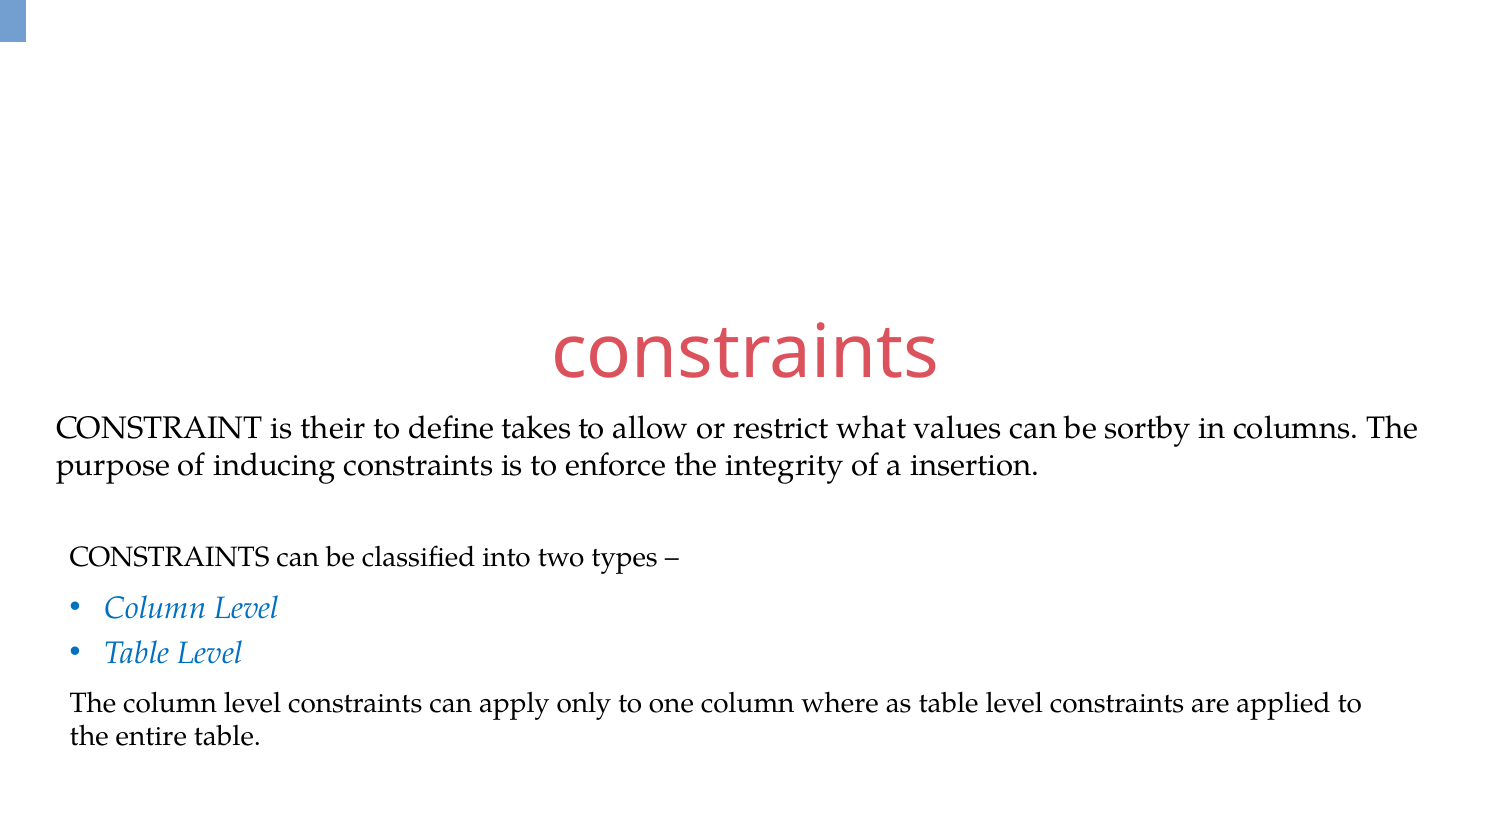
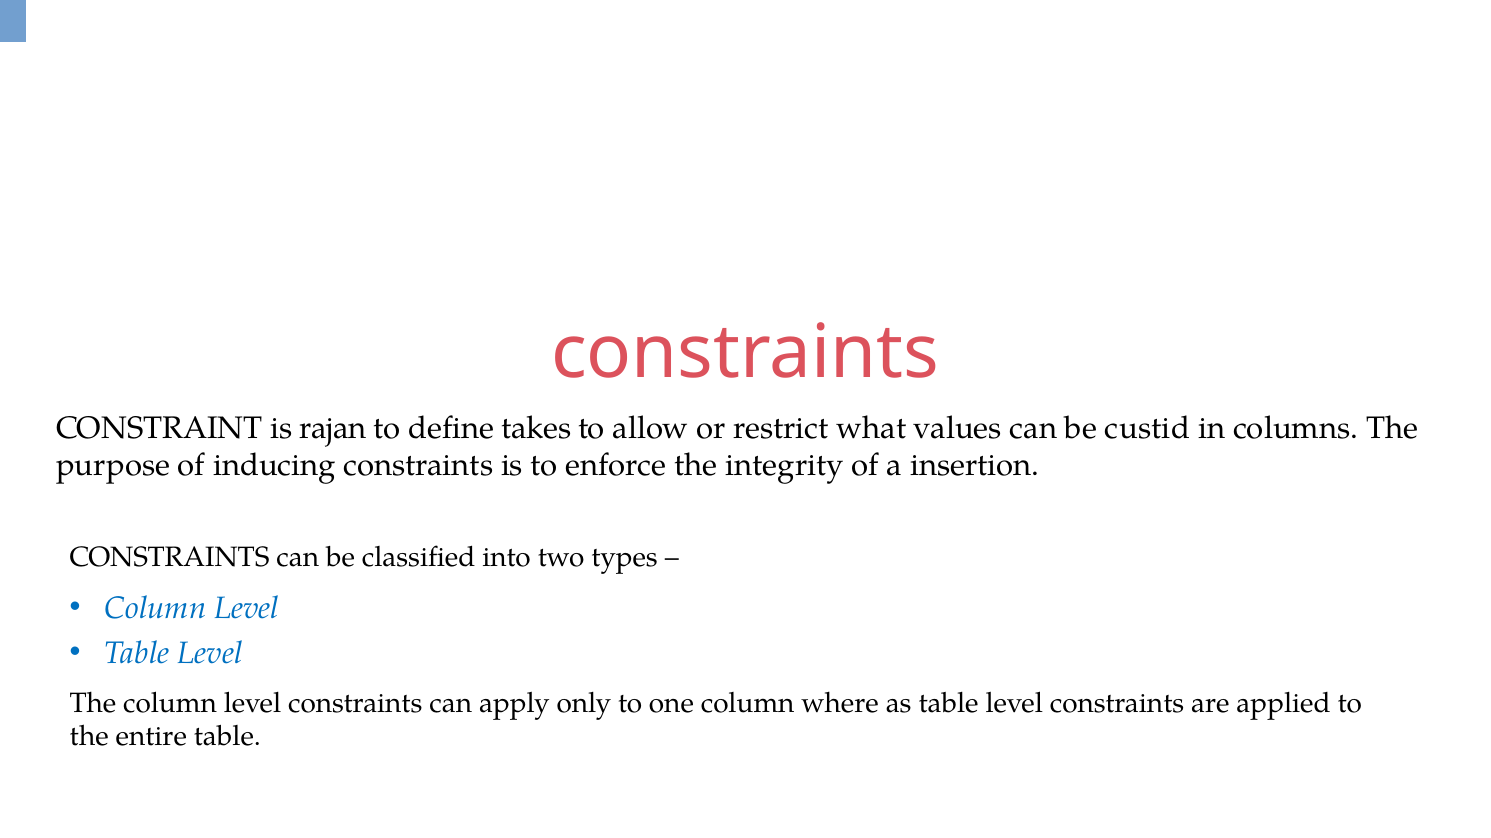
their: their -> rajan
sortby: sortby -> custid
